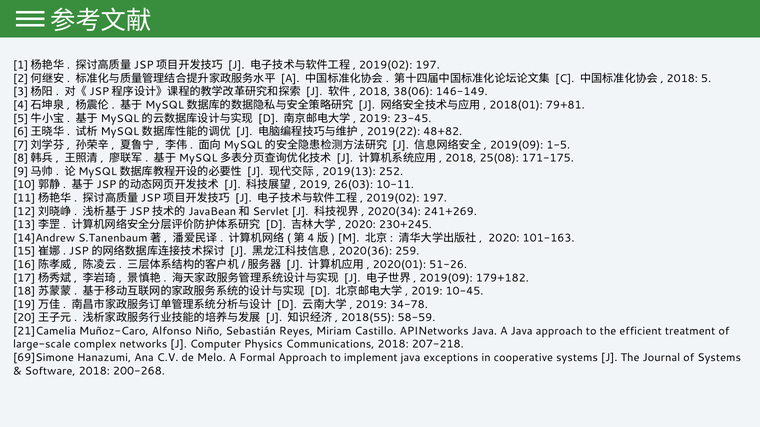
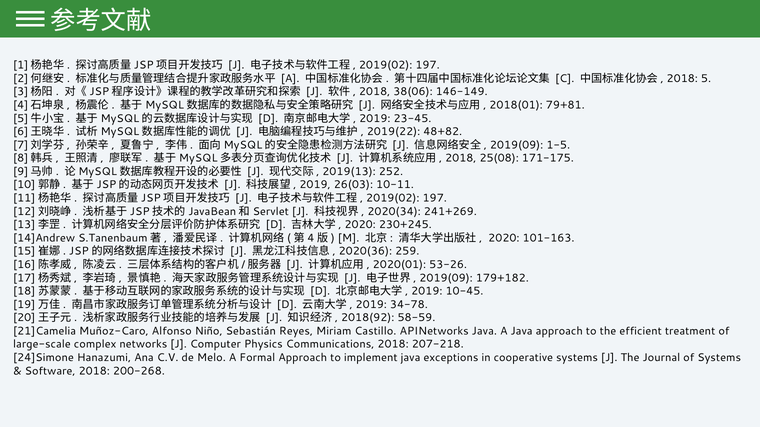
51-26: 51-26 -> 53-26
2018(55: 2018(55 -> 2018(92
69]Simone: 69]Simone -> 24]Simone
